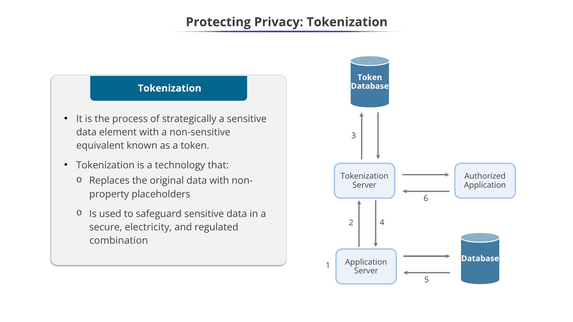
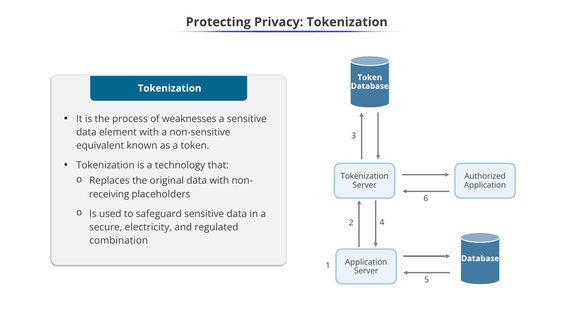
strategically: strategically -> weaknesses
property: property -> receiving
